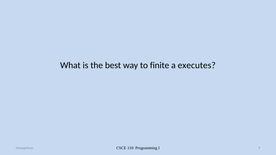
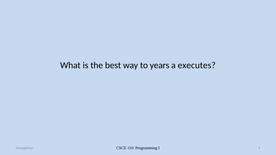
finite: finite -> years
